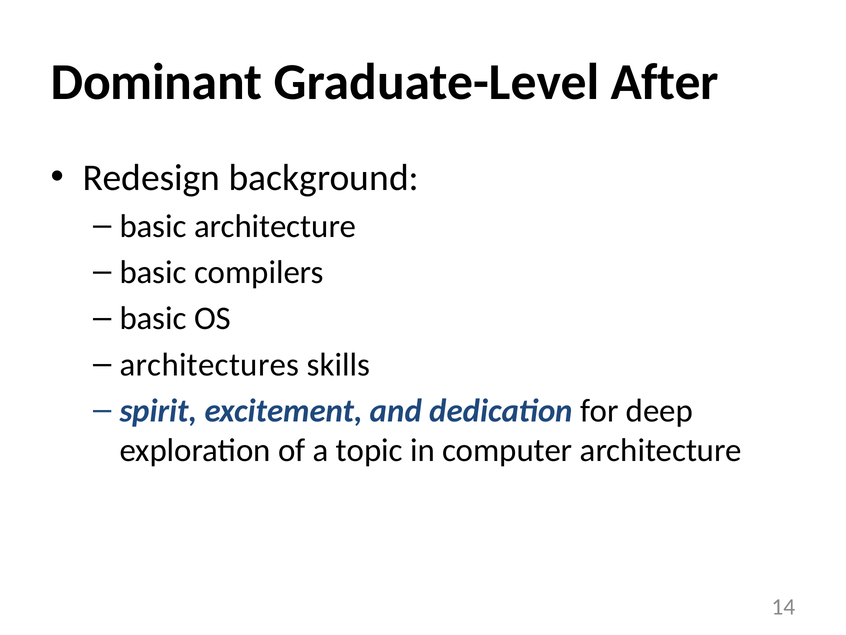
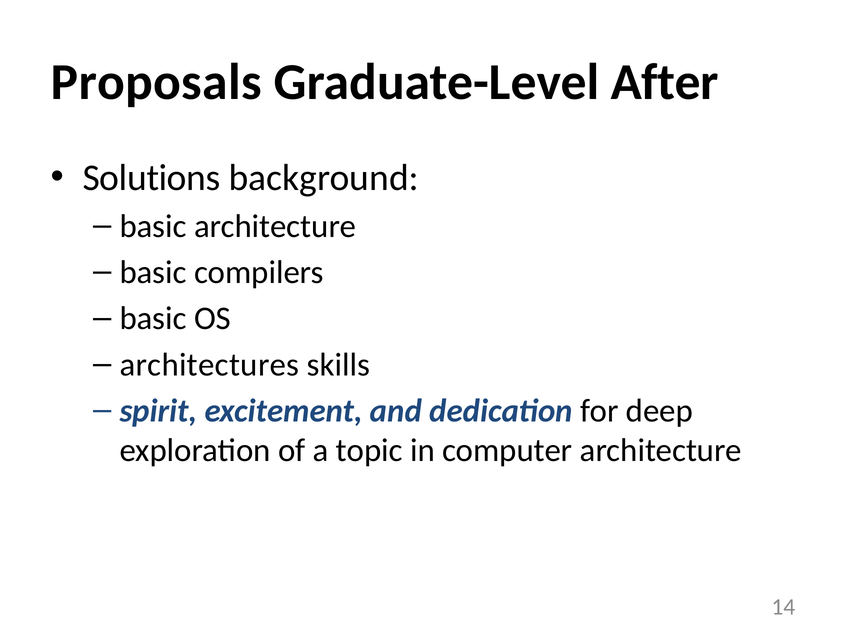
Dominant: Dominant -> Proposals
Redesign: Redesign -> Solutions
